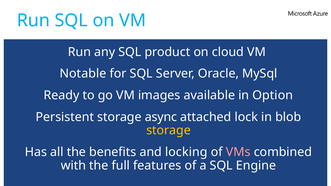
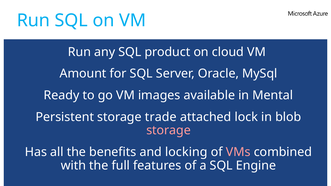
Notable: Notable -> Amount
Option: Option -> Mental
async: async -> trade
storage at (169, 130) colour: yellow -> pink
